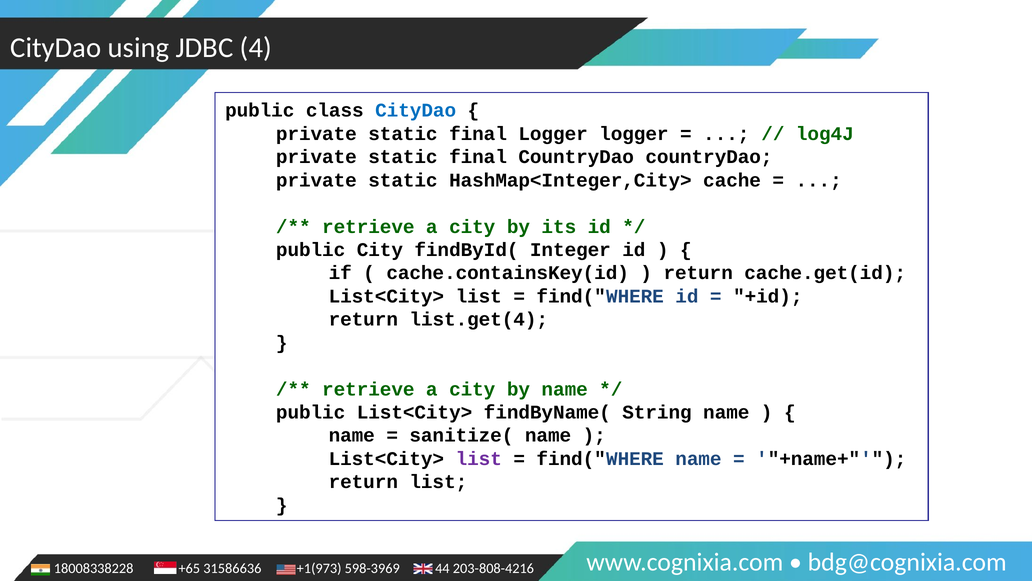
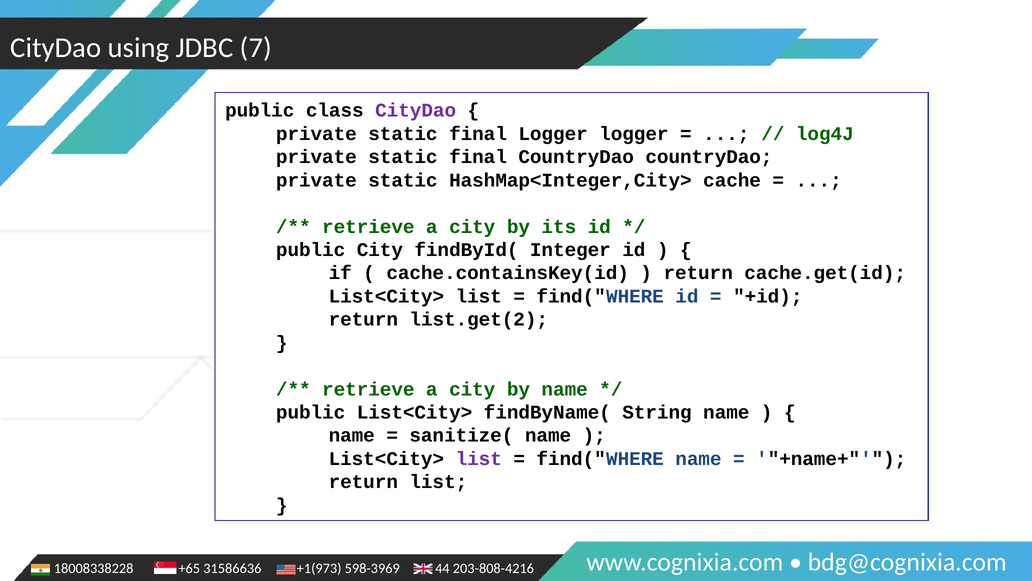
4: 4 -> 7
CityDao at (416, 110) colour: blue -> purple
list.get(4: list.get(4 -> list.get(2
